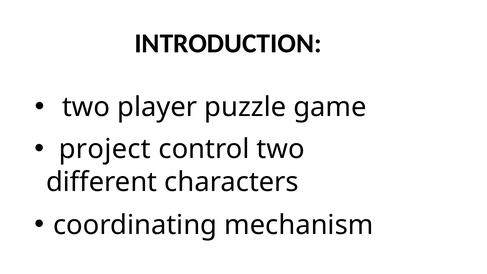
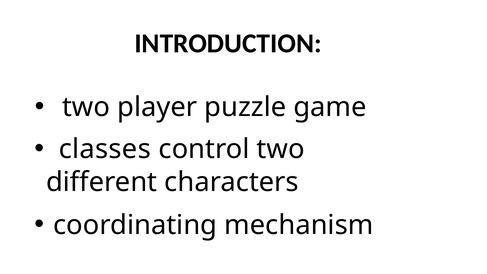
project: project -> classes
